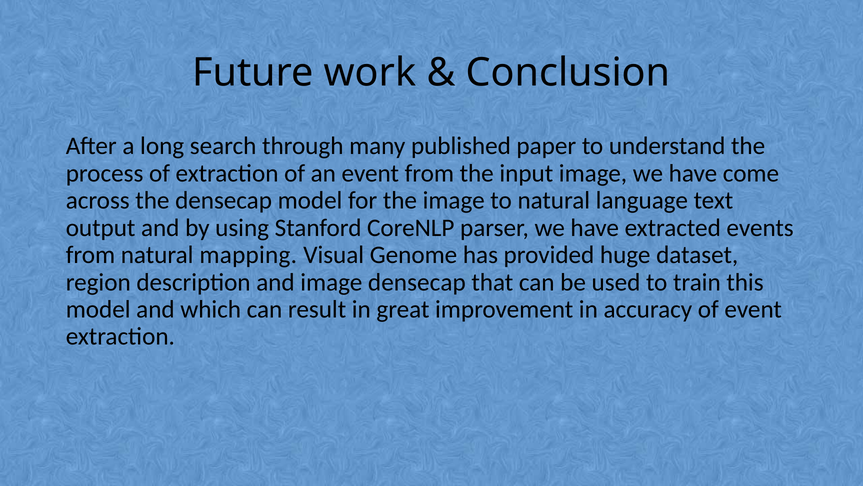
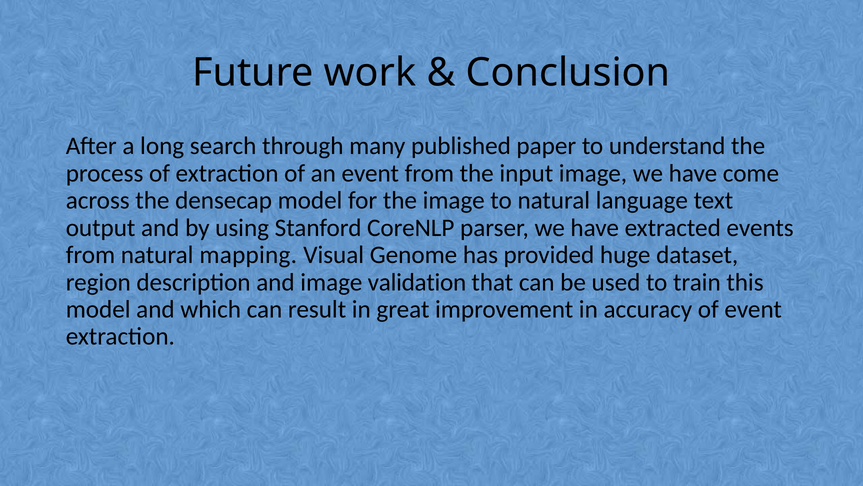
image densecap: densecap -> validation
